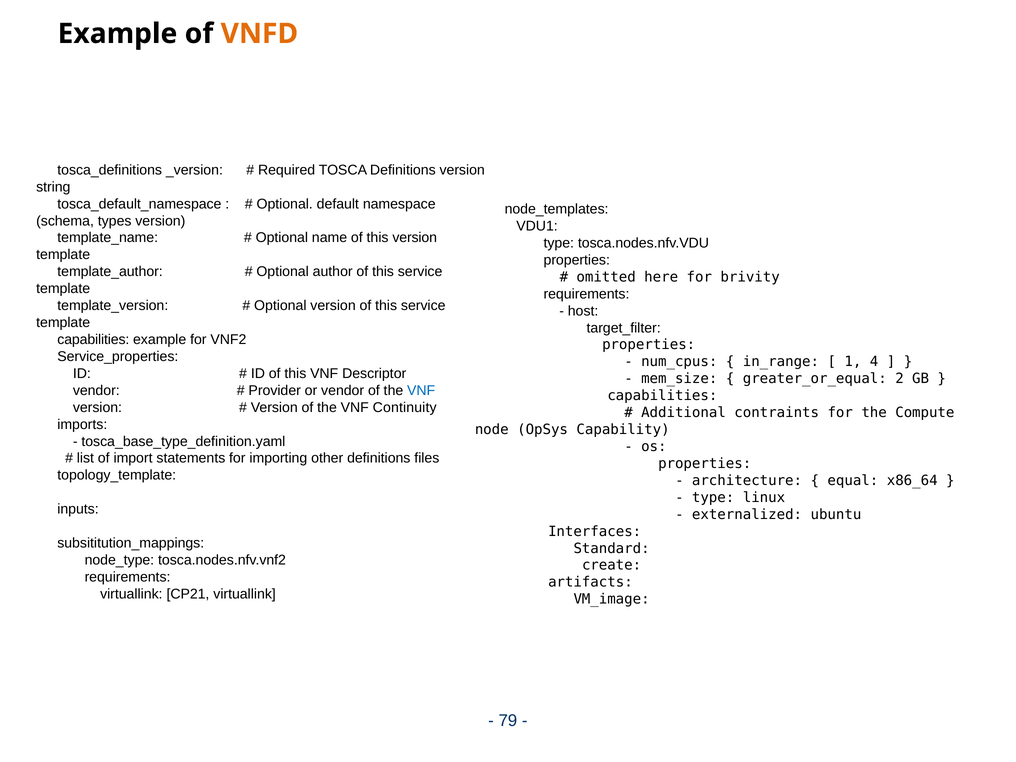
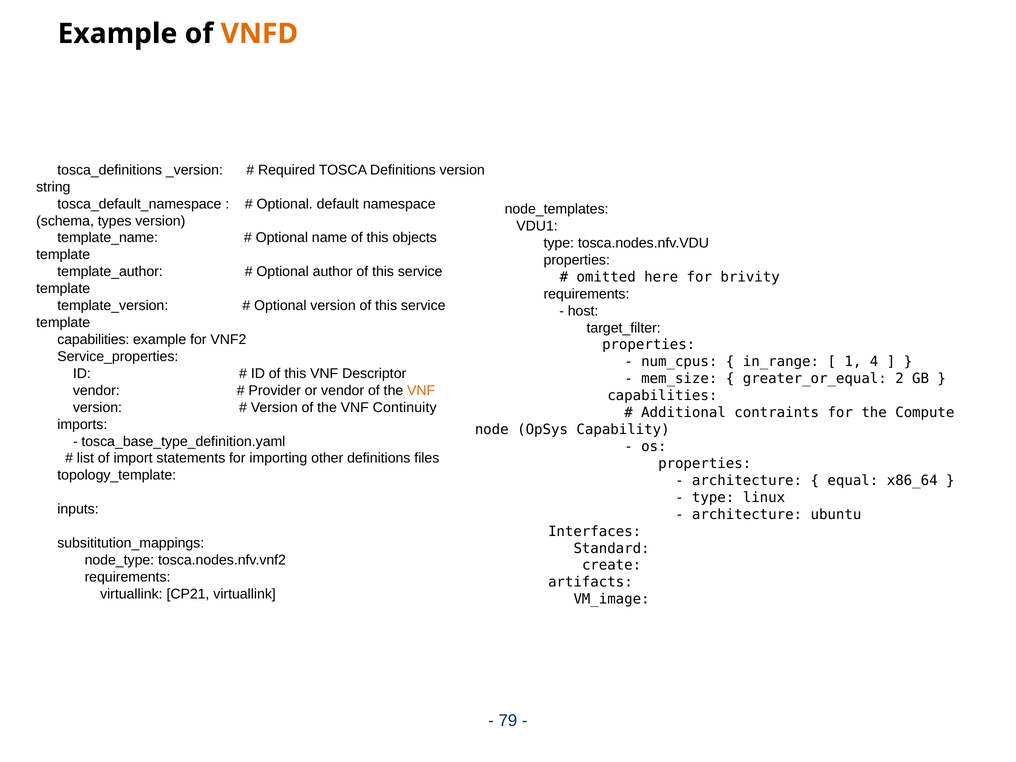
this version: version -> objects
VNF at (421, 390) colour: blue -> orange
externalized at (747, 514): externalized -> architecture
